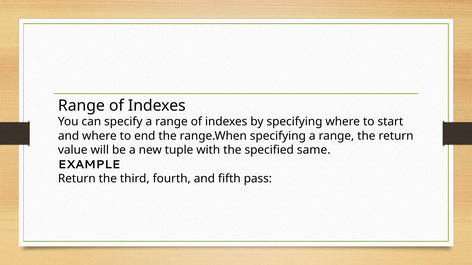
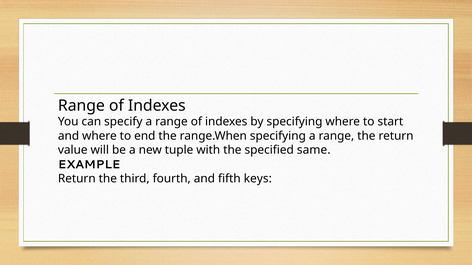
pass: pass -> keys
